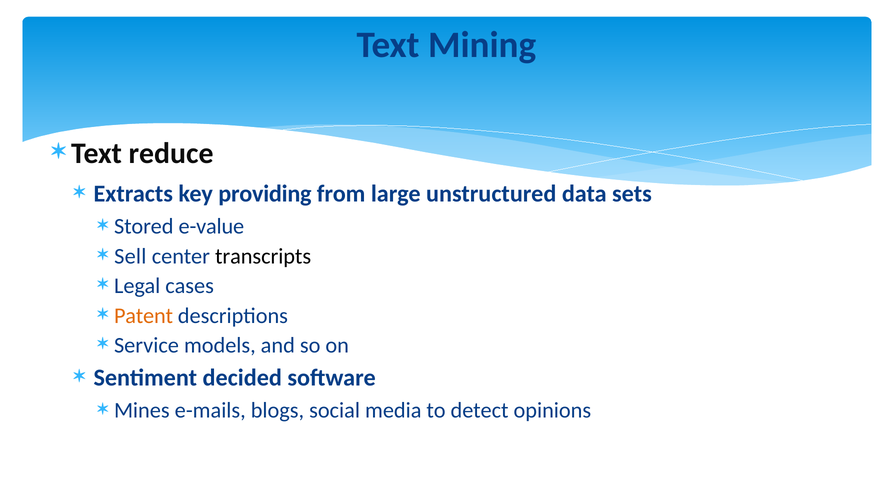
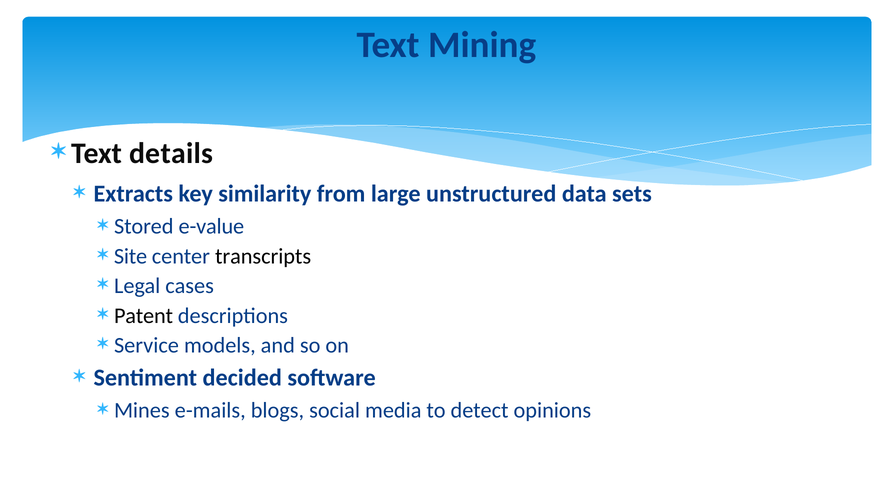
reduce: reduce -> details
providing: providing -> similarity
Sell: Sell -> Site
Patent colour: orange -> black
